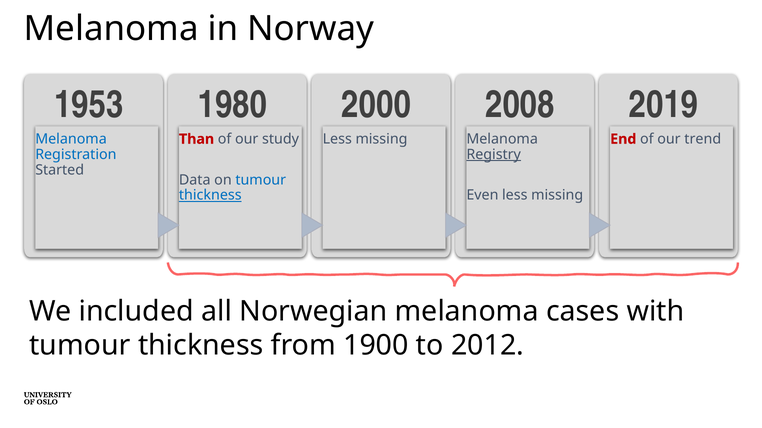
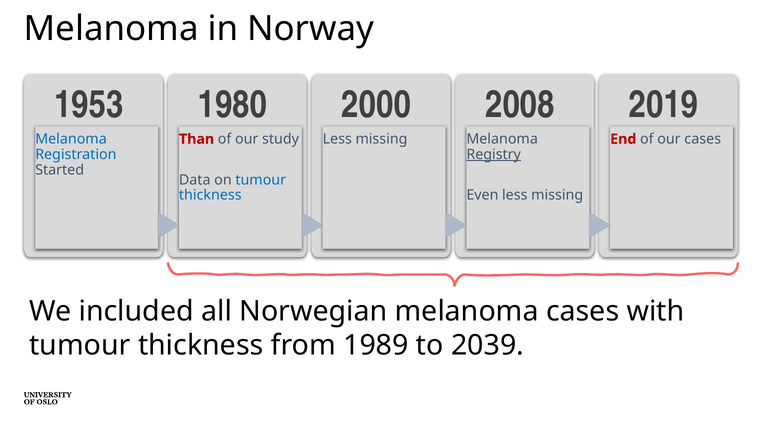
our trend: trend -> cases
thickness at (210, 196) underline: present -> none
1900: 1900 -> 1989
2012: 2012 -> 2039
